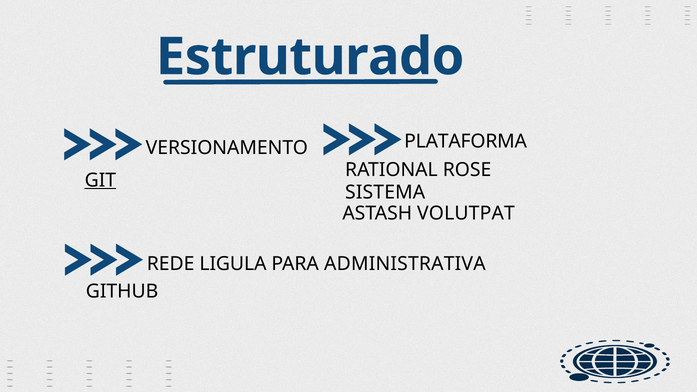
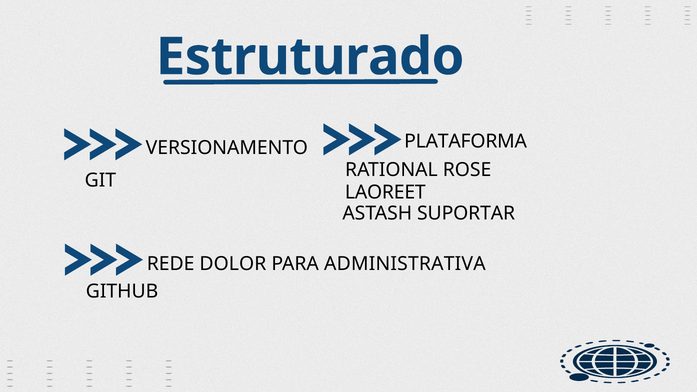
GIT underline: present -> none
SISTEMA: SISTEMA -> LAOREET
VOLUTPAT: VOLUTPAT -> SUPORTAR
LIGULA: LIGULA -> DOLOR
